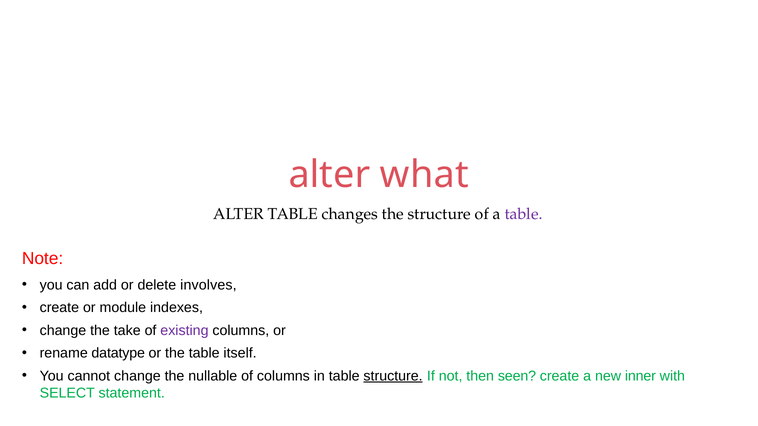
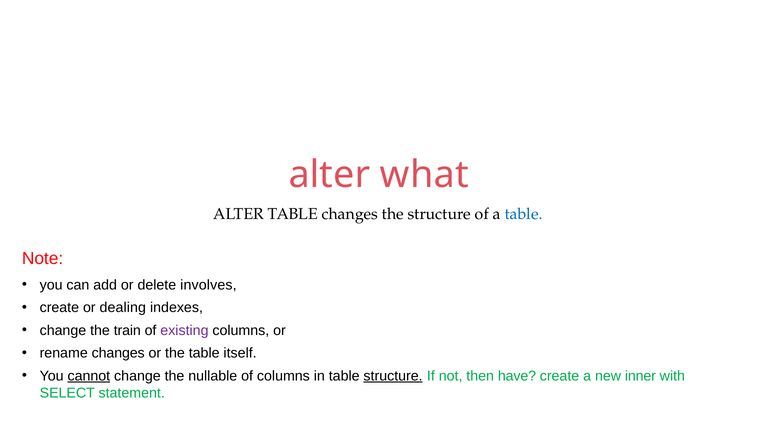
table at (524, 214) colour: purple -> blue
module: module -> dealing
take: take -> train
rename datatype: datatype -> changes
cannot underline: none -> present
seen: seen -> have
